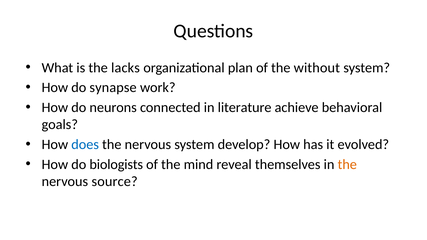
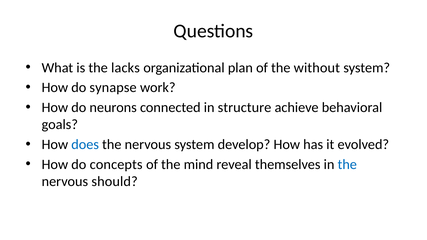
literature: literature -> structure
biologists: biologists -> concepts
the at (347, 164) colour: orange -> blue
source: source -> should
